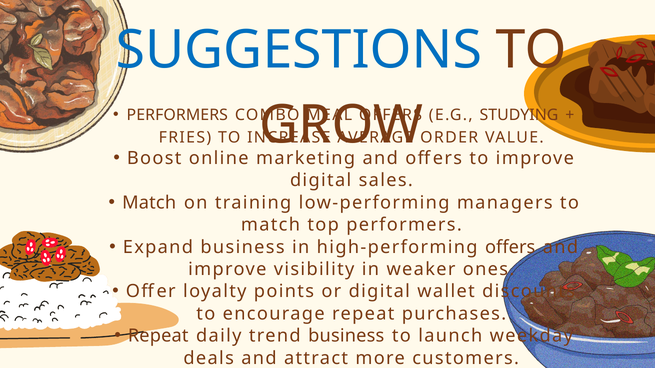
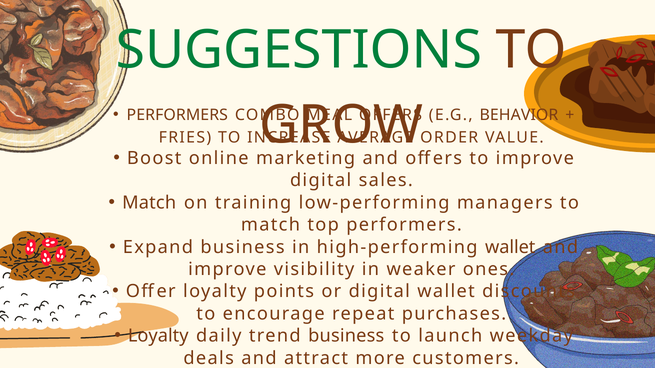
SUGGESTIONS colour: blue -> green
STUDYING: STUDYING -> BEHAVIOR
high-performing offers: offers -> wallet
Repeat at (158, 336): Repeat -> Loyalty
